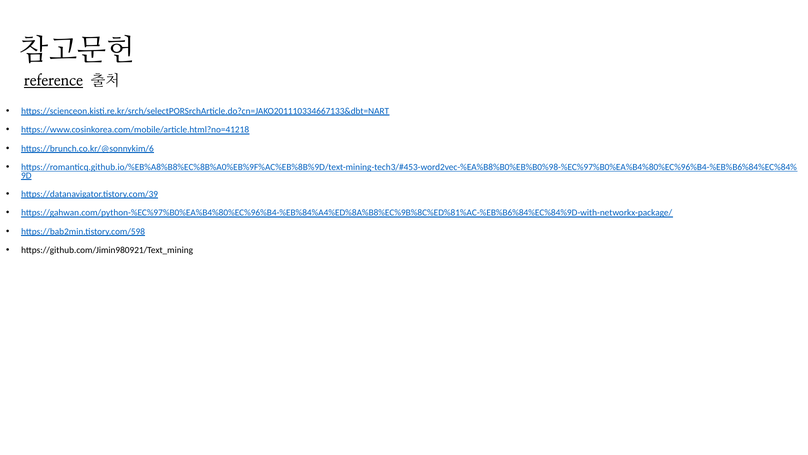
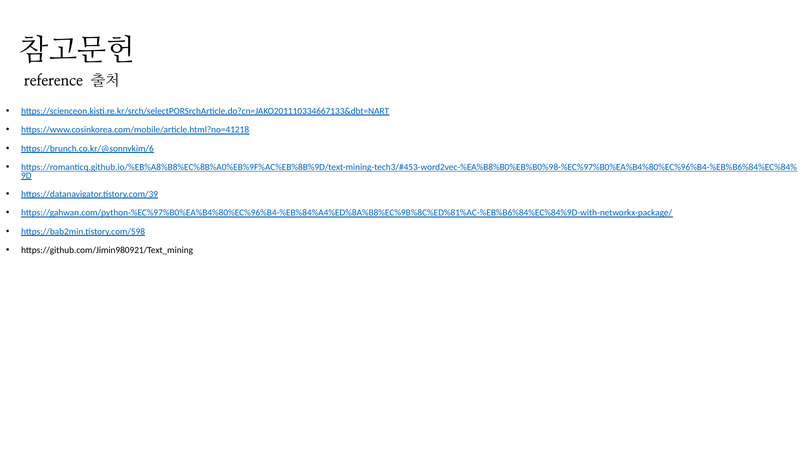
reference underline: present -> none
